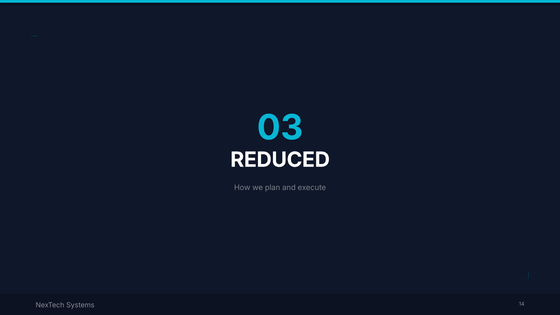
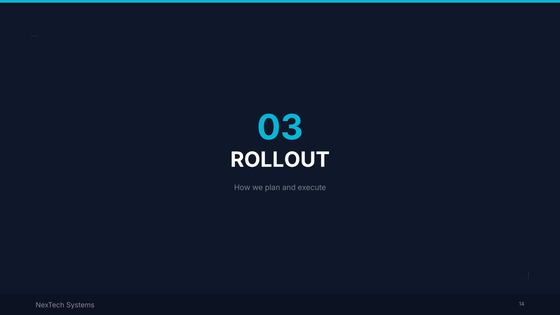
REDUCED: REDUCED -> ROLLOUT
